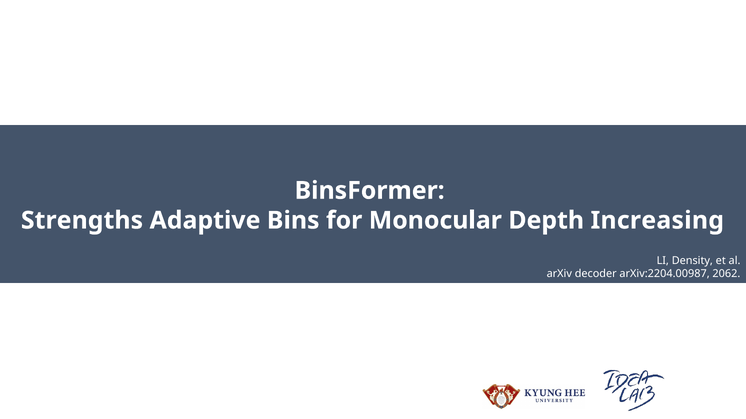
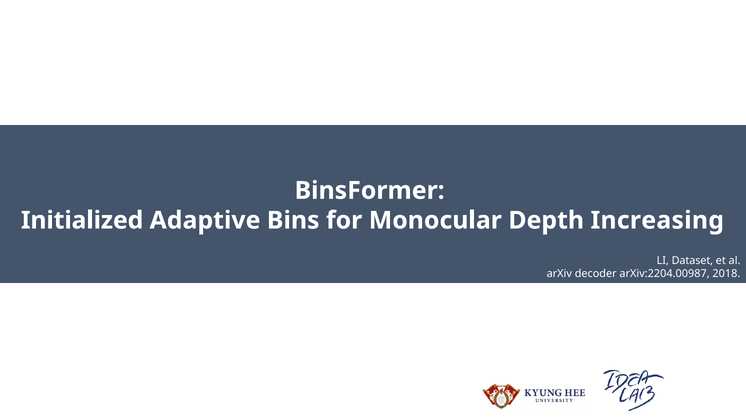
Strengths: Strengths -> Initialized
Density: Density -> Dataset
2062: 2062 -> 2018
